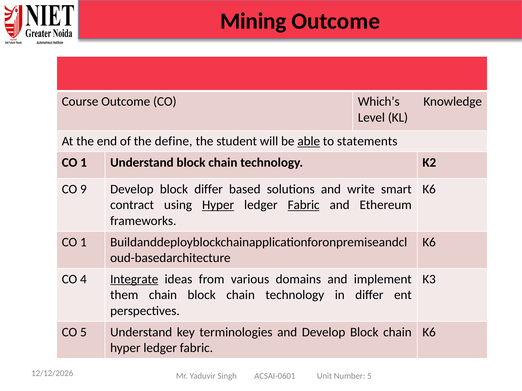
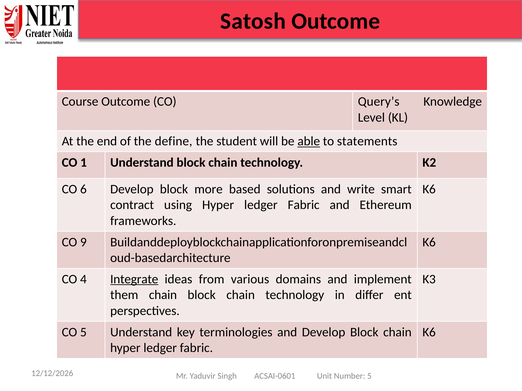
Mining: Mining -> Satosh
Which’s: Which’s -> Query’s
9: 9 -> 6
block differ: differ -> more
Hyper at (218, 205) underline: present -> none
Fabric at (304, 205) underline: present -> none
1 at (83, 242): 1 -> 9
